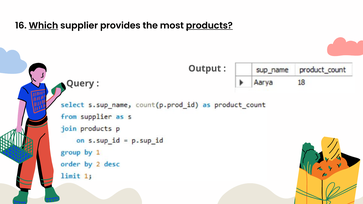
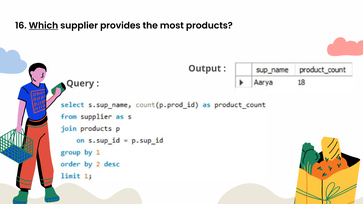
products underline: present -> none
